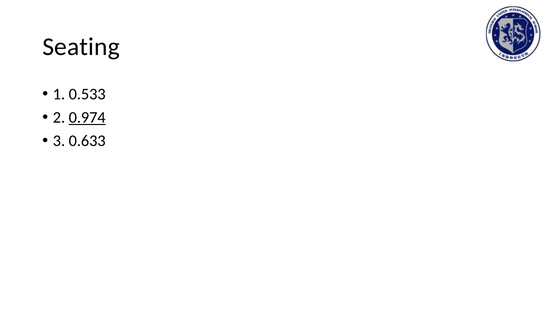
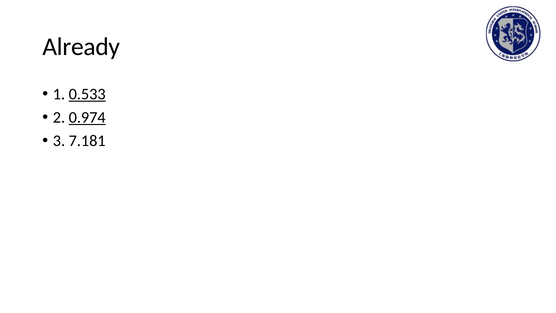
Seating: Seating -> Already
0.533 underline: none -> present
0.633: 0.633 -> 7.181
